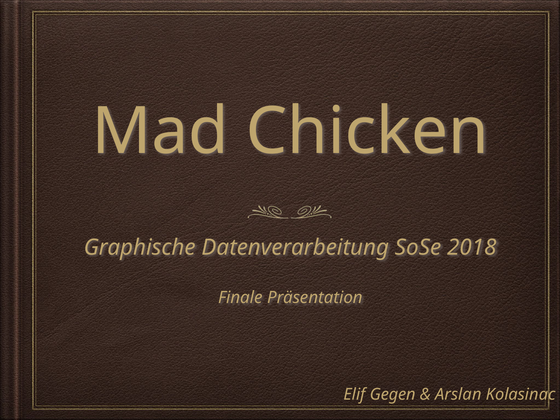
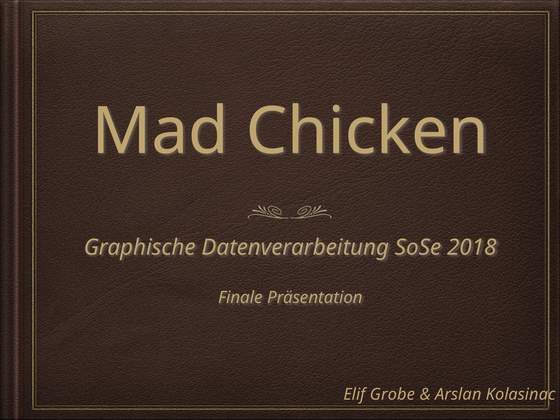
Gegen: Gegen -> Grobe
